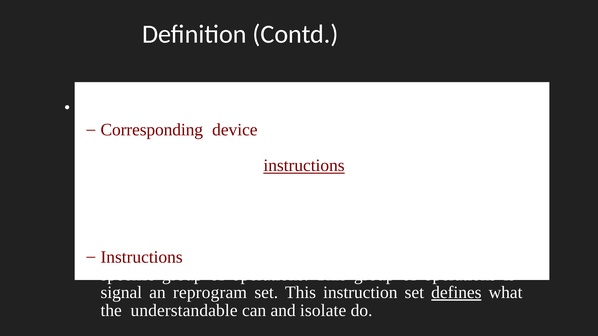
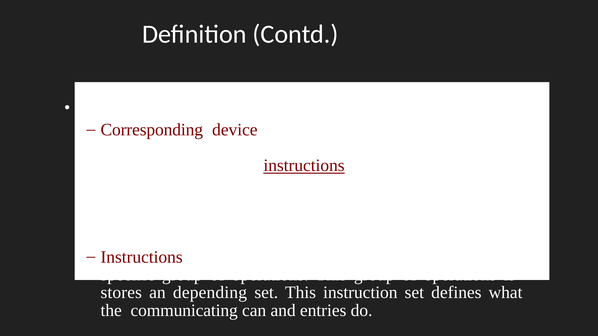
signal: signal -> stores
an reprogram: reprogram -> depending
defines underline: present -> none
understandable: understandable -> communicating
isolate: isolate -> entries
